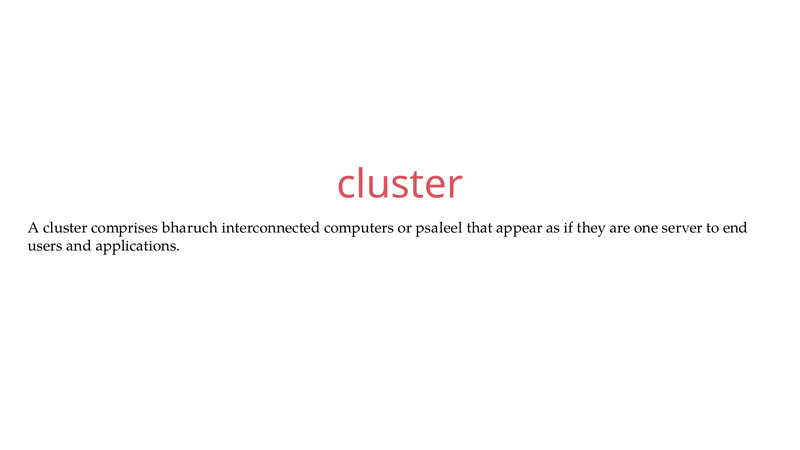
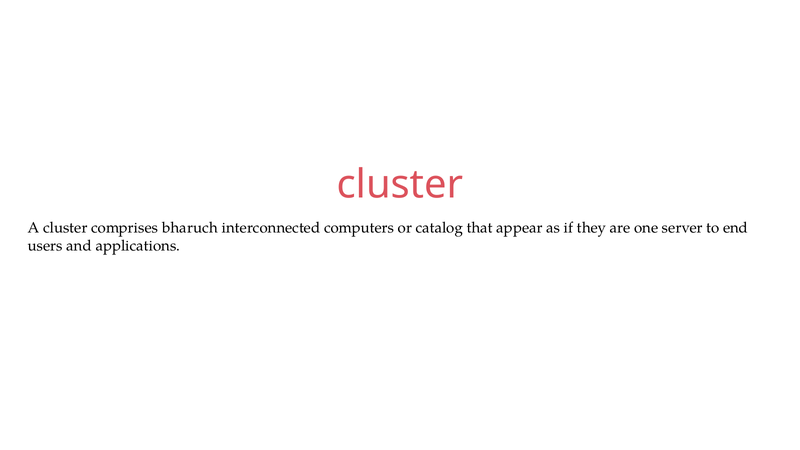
psaleel: psaleel -> catalog
